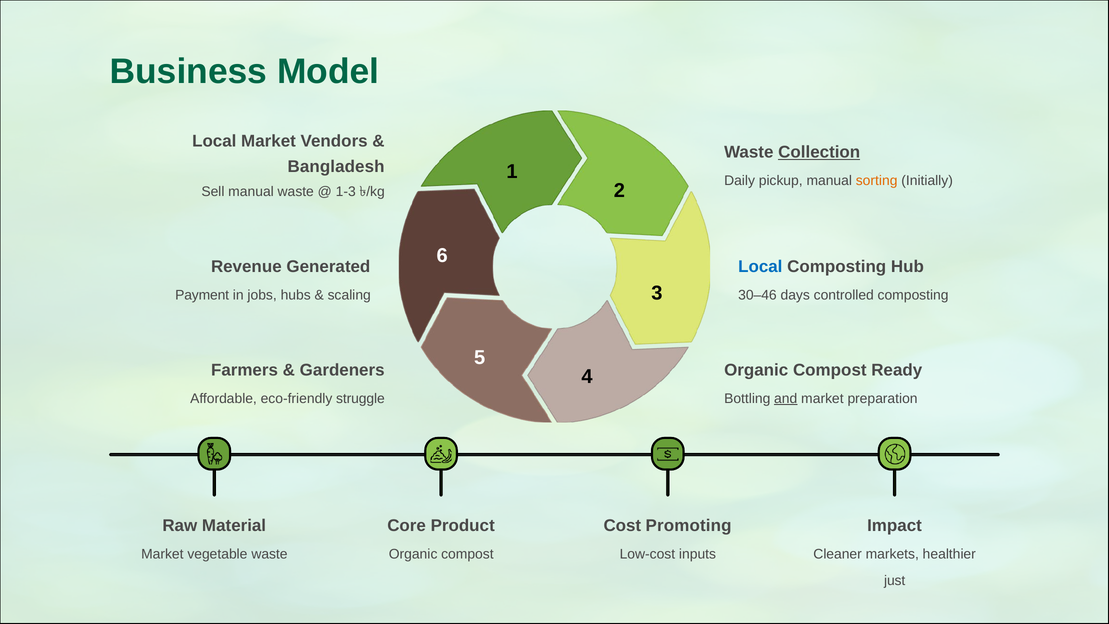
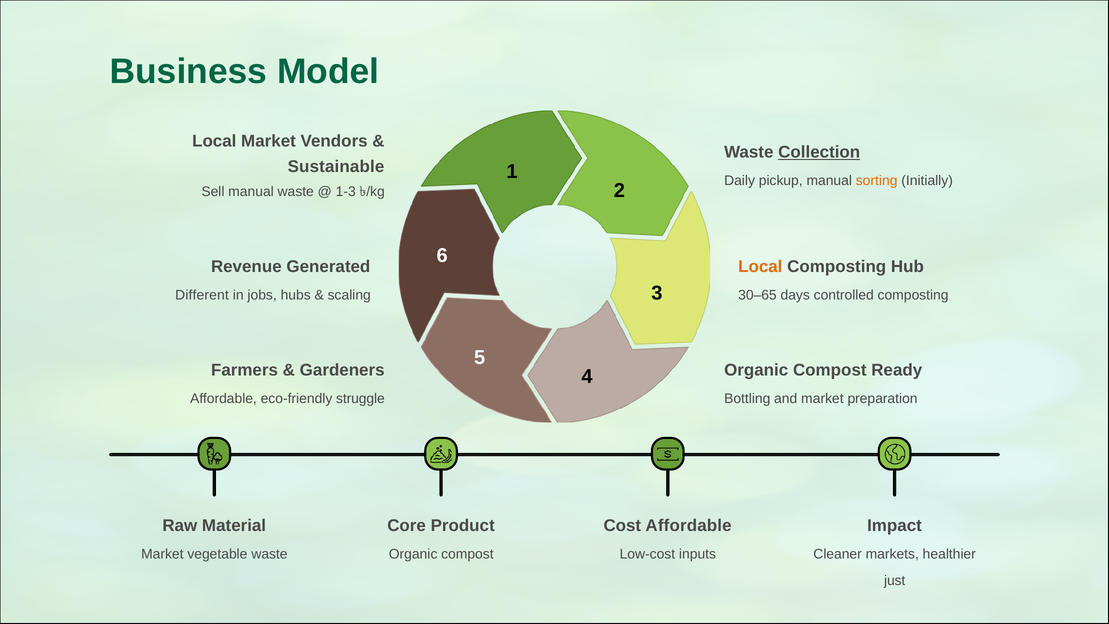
Bangladesh: Bangladesh -> Sustainable
Local at (760, 267) colour: blue -> orange
Payment: Payment -> Different
30–46: 30–46 -> 30–65
and underline: present -> none
Cost Promoting: Promoting -> Affordable
